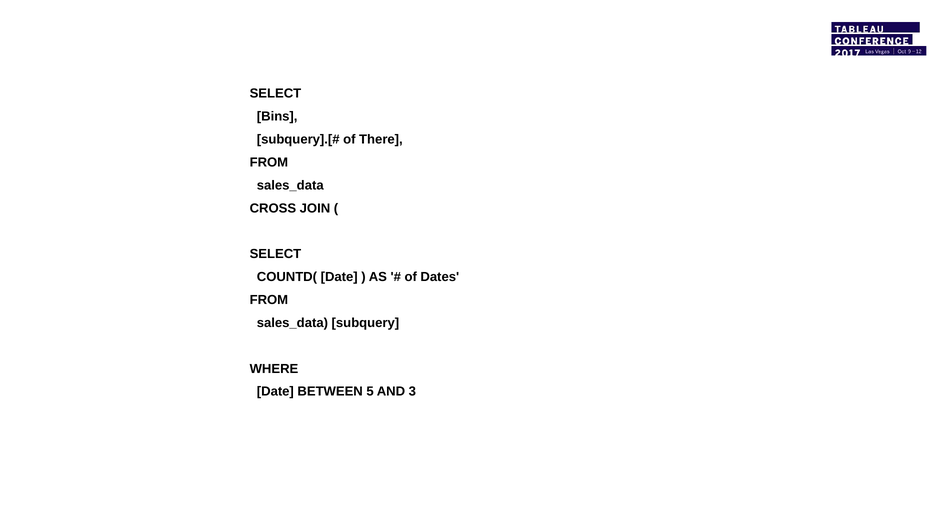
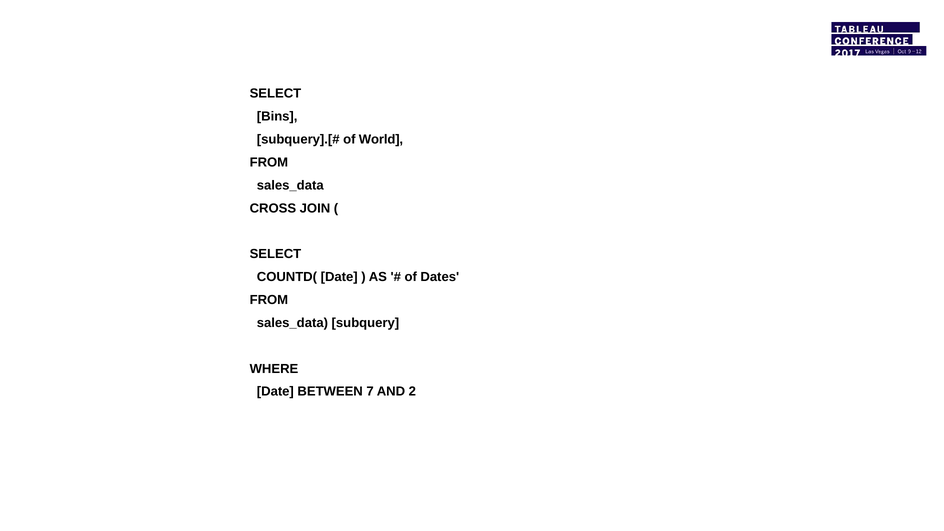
There: There -> World
5: 5 -> 7
3: 3 -> 2
